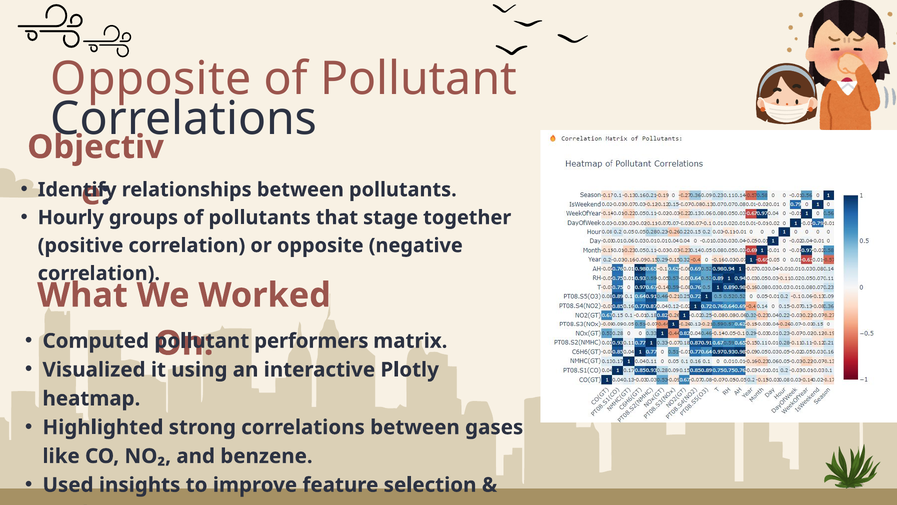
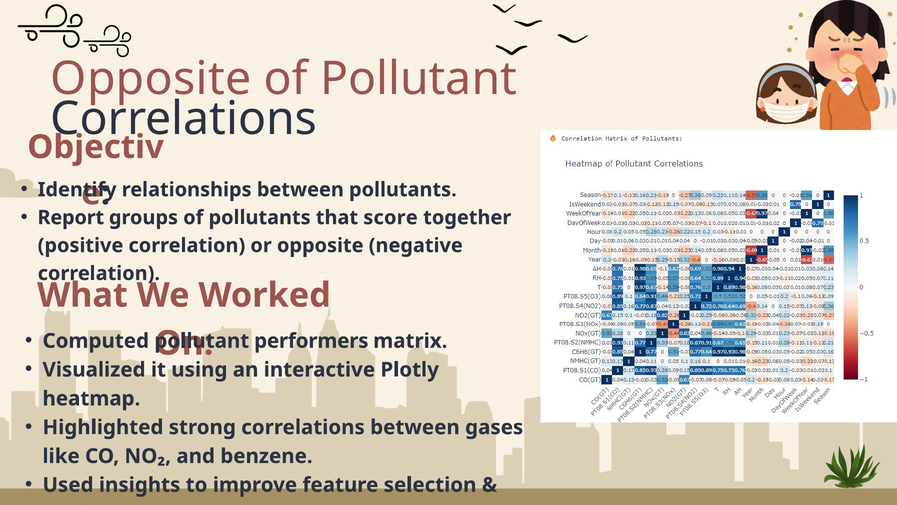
Hourly: Hourly -> Report
stage: stage -> score
